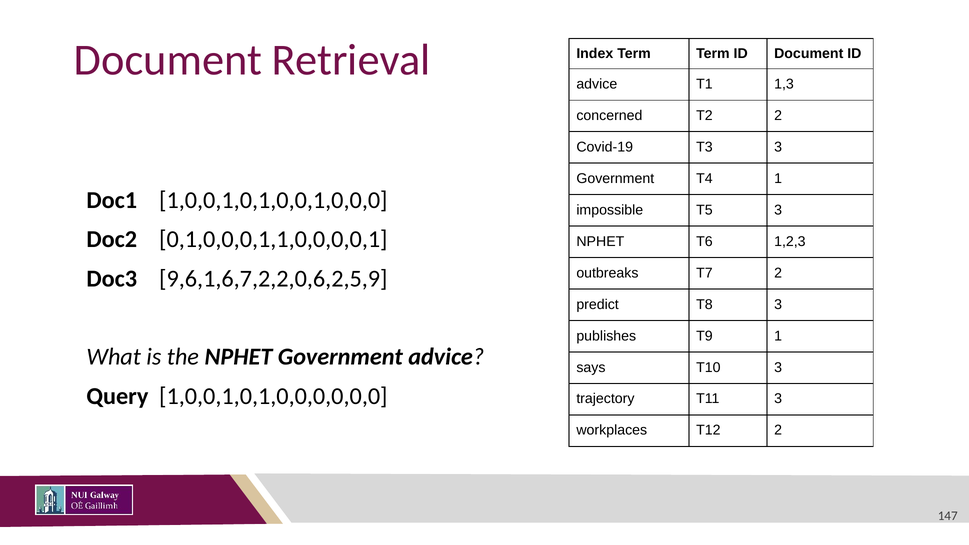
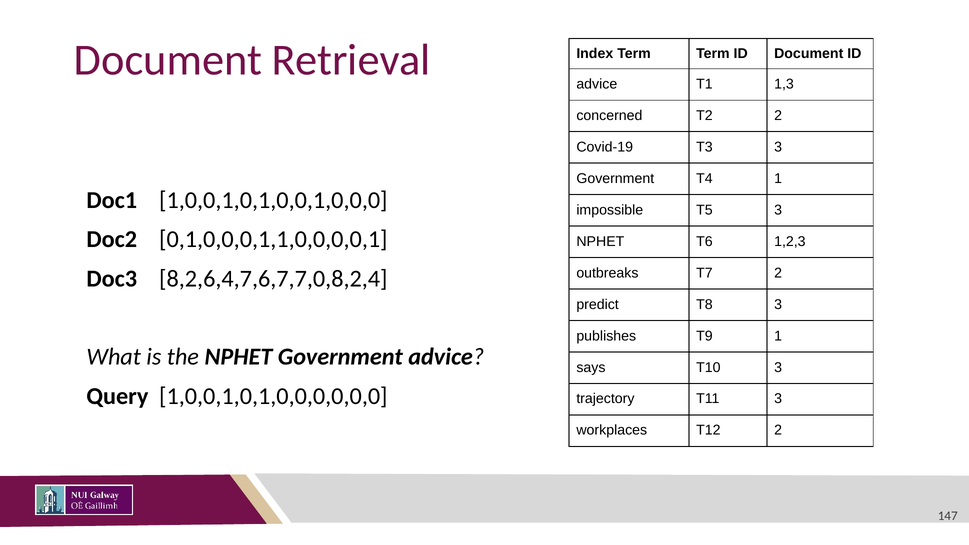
9,6,1,6,7,2,2,0,6,2,5,9: 9,6,1,6,7,2,2,0,6,2,5,9 -> 8,2,6,4,7,6,7,7,0,8,2,4
